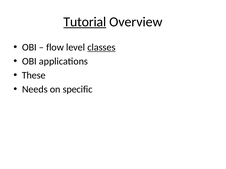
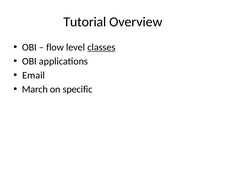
Tutorial underline: present -> none
These: These -> Email
Needs: Needs -> March
